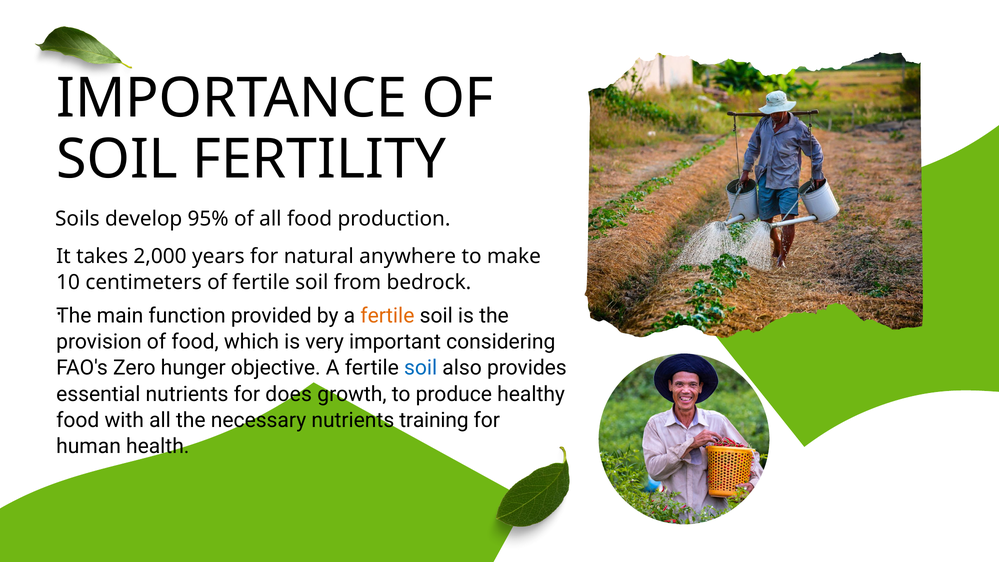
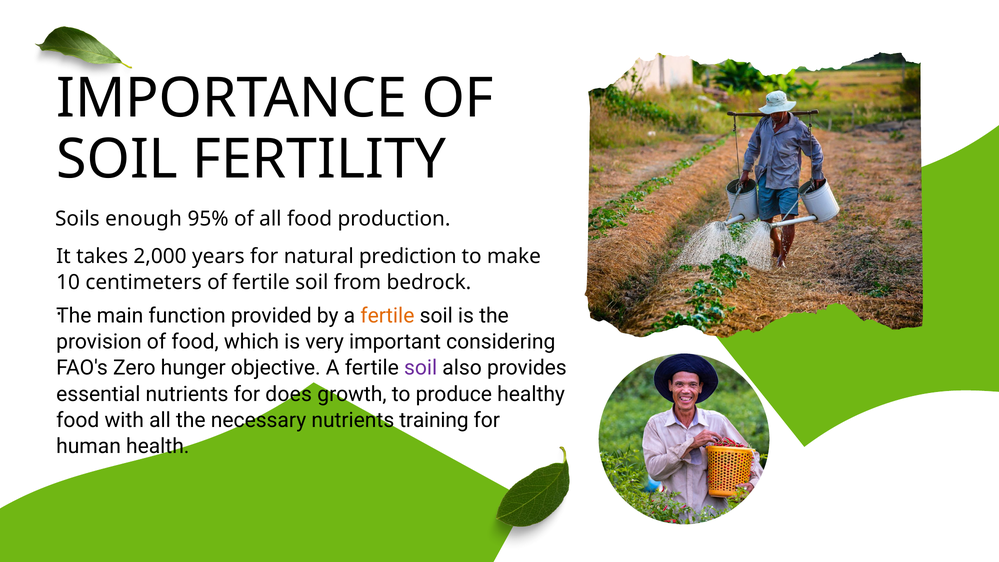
develop: develop -> enough
anywhere: anywhere -> prediction
soil at (421, 368) colour: blue -> purple
